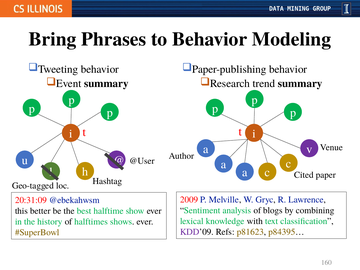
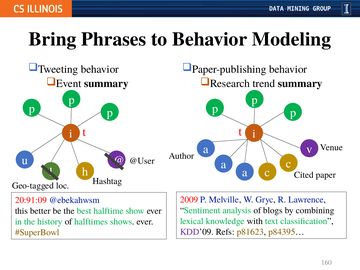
20:31:09: 20:31:09 -> 20:91:09
